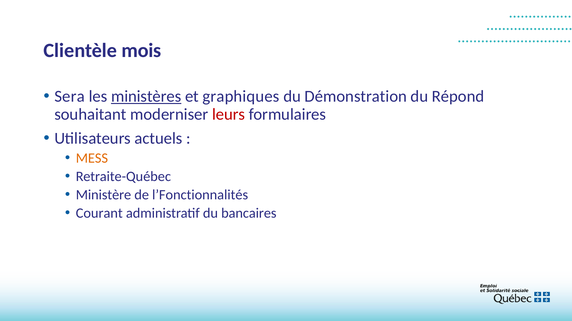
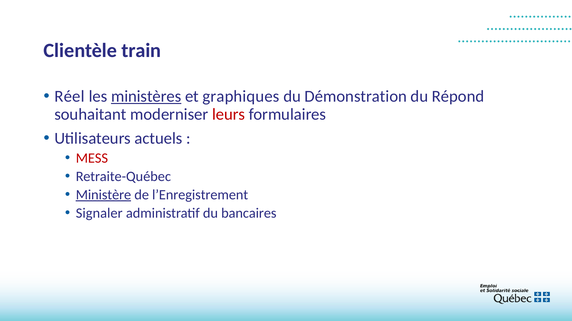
mois: mois -> train
Sera: Sera -> Réel
MESS colour: orange -> red
Ministère underline: none -> present
l’Fonctionnalités: l’Fonctionnalités -> l’Enregistrement
Courant: Courant -> Signaler
